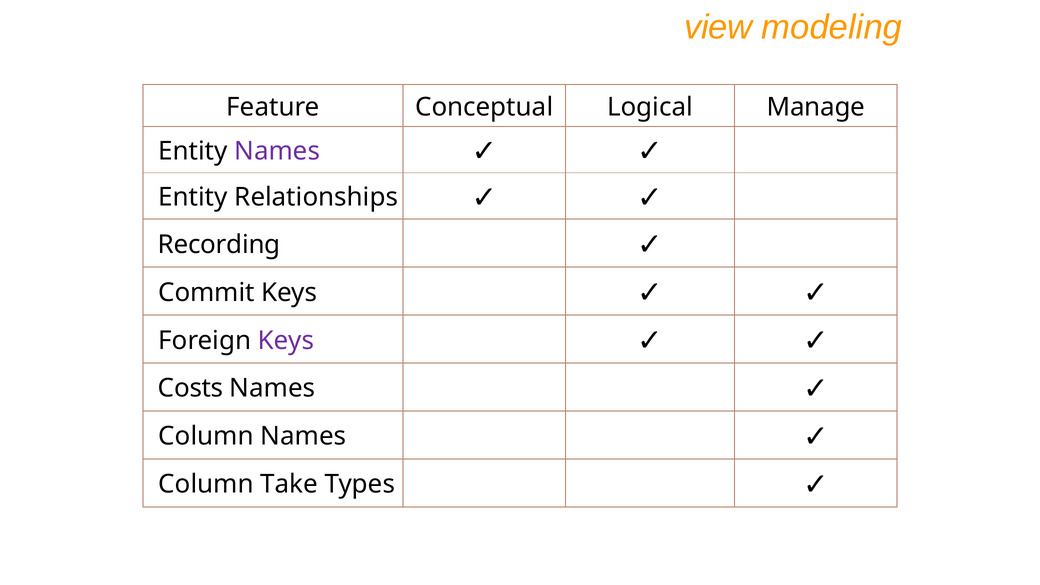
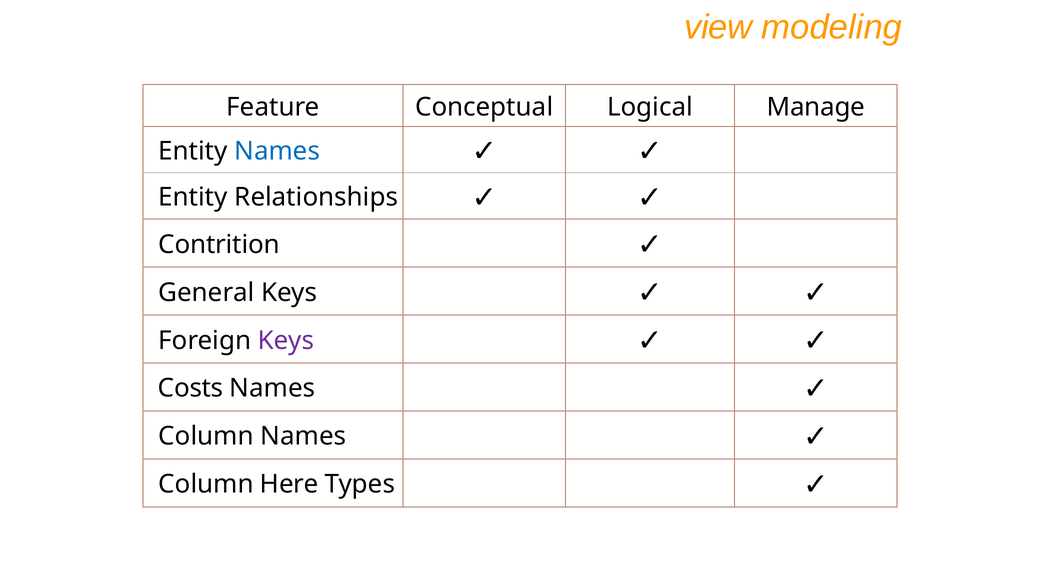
Names at (277, 151) colour: purple -> blue
Recording: Recording -> Contrition
Commit: Commit -> General
Take: Take -> Here
